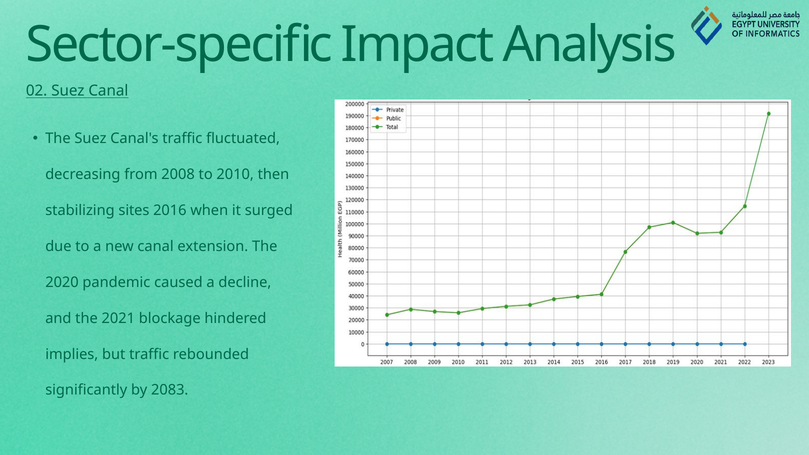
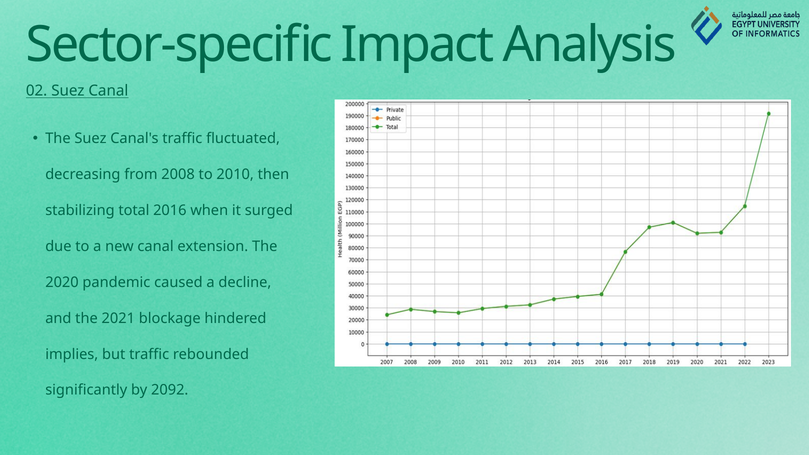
sites: sites -> total
2083: 2083 -> 2092
